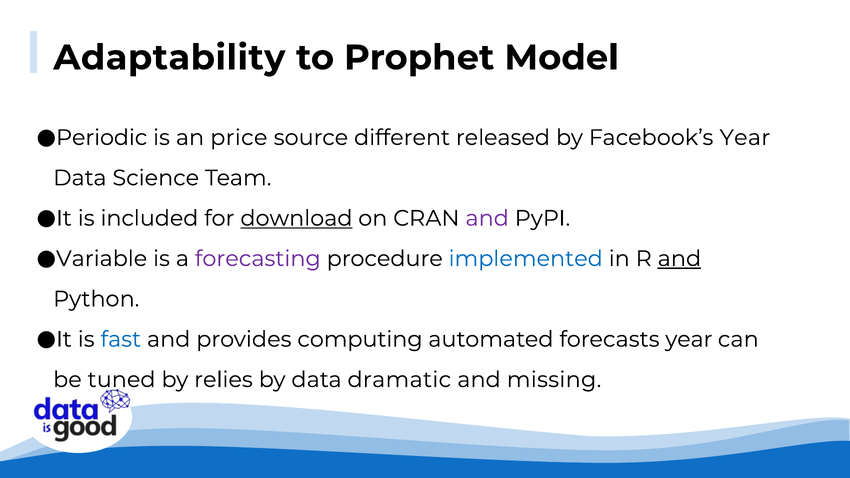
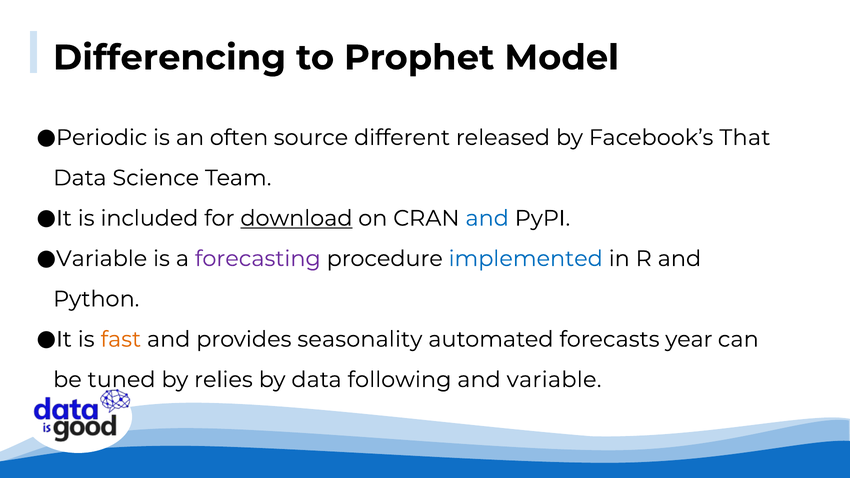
Adaptability: Adaptability -> Differencing
price: price -> often
Facebook’s Year: Year -> That
and at (487, 218) colour: purple -> blue
and at (679, 259) underline: present -> none
fast colour: blue -> orange
computing: computing -> seasonality
dramatic: dramatic -> following
and missing: missing -> variable
